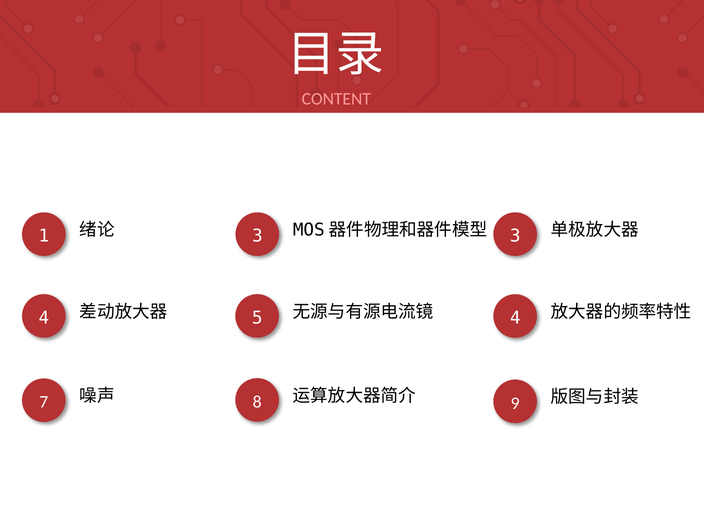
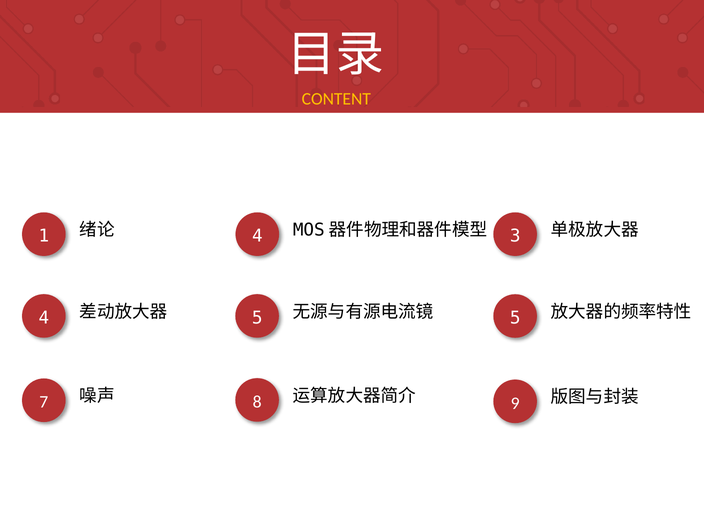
CONTENT colour: pink -> yellow
3 at (257, 236): 3 -> 4
4 at (515, 318): 4 -> 5
